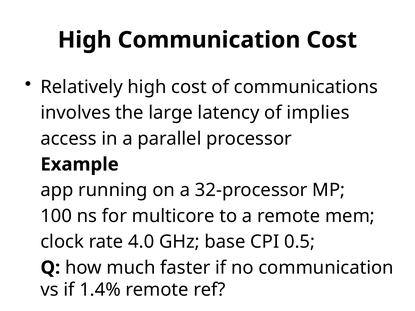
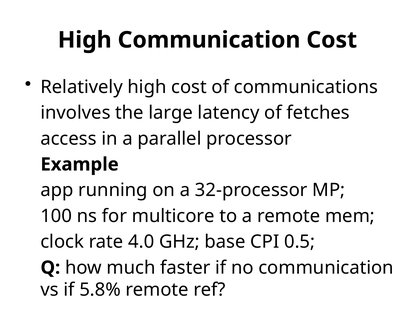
implies: implies -> fetches
1.4%: 1.4% -> 5.8%
